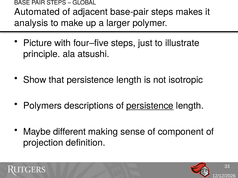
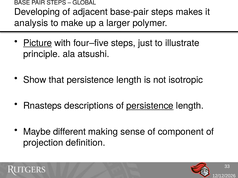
Automated: Automated -> Developing
Picture underline: none -> present
Polymers: Polymers -> Rnasteps
